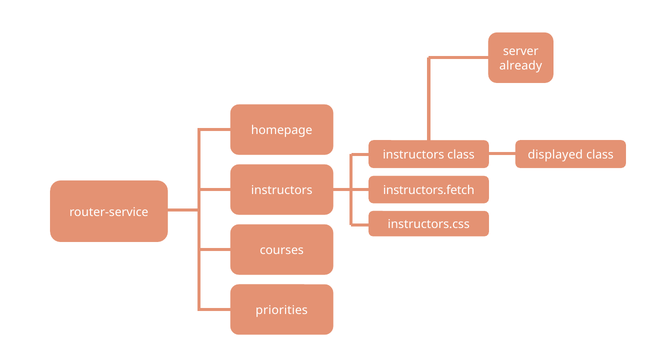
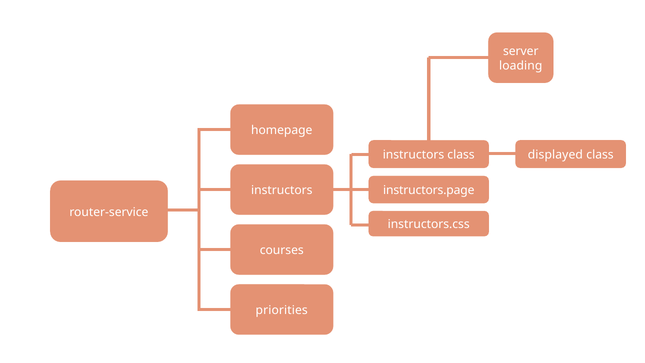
already: already -> loading
instructors.fetch: instructors.fetch -> instructors.page
